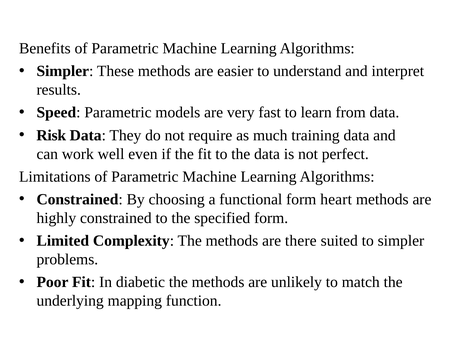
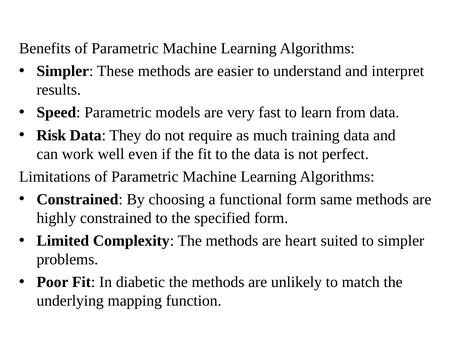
heart: heart -> same
there: there -> heart
